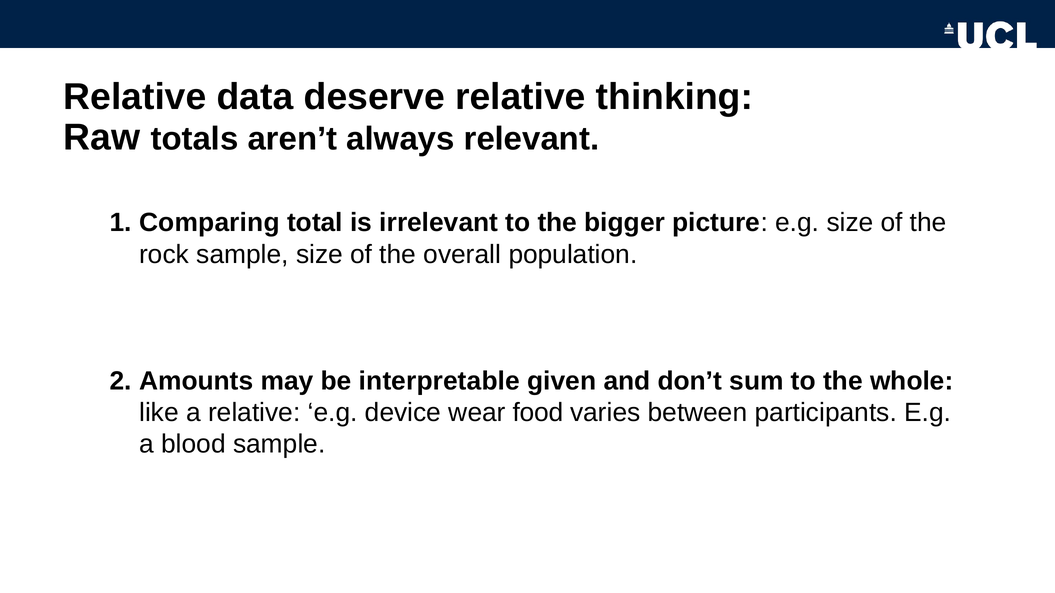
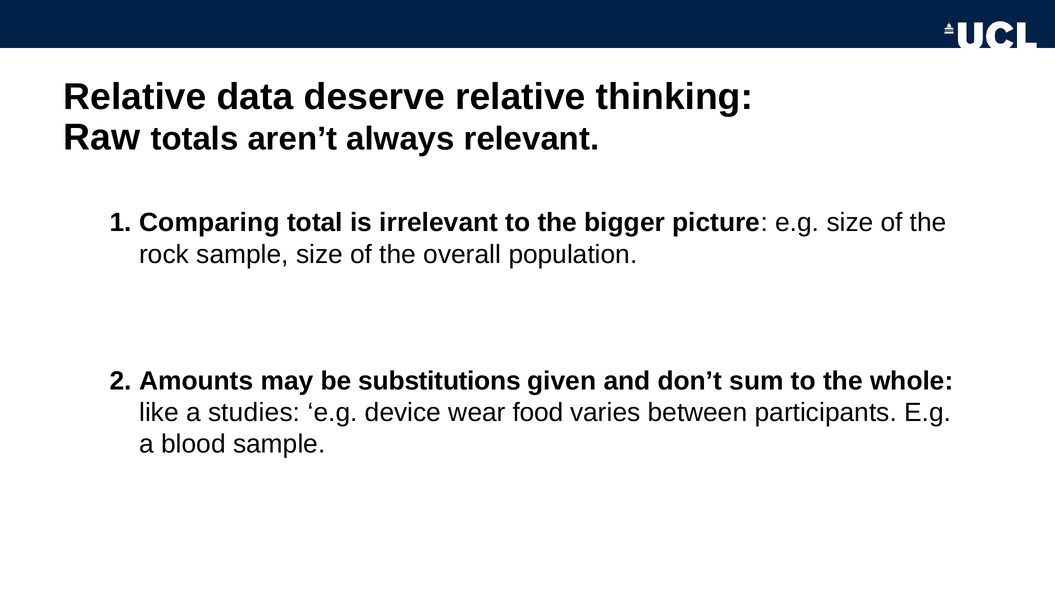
interpretable: interpretable -> substitutions
a relative: relative -> studies
